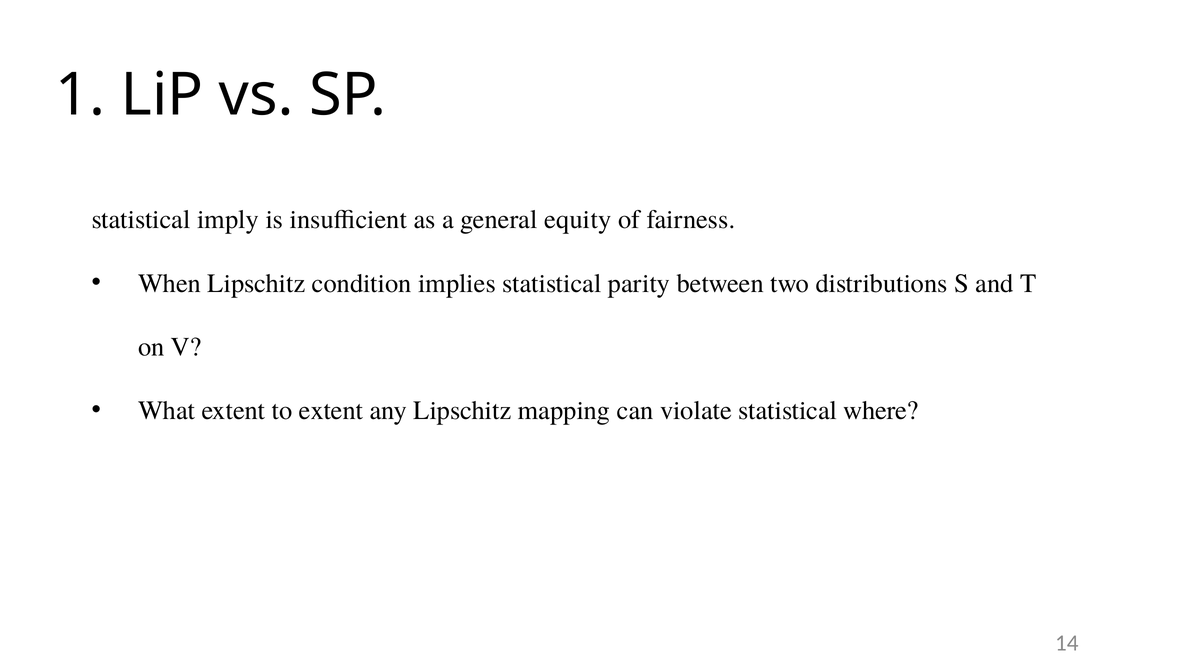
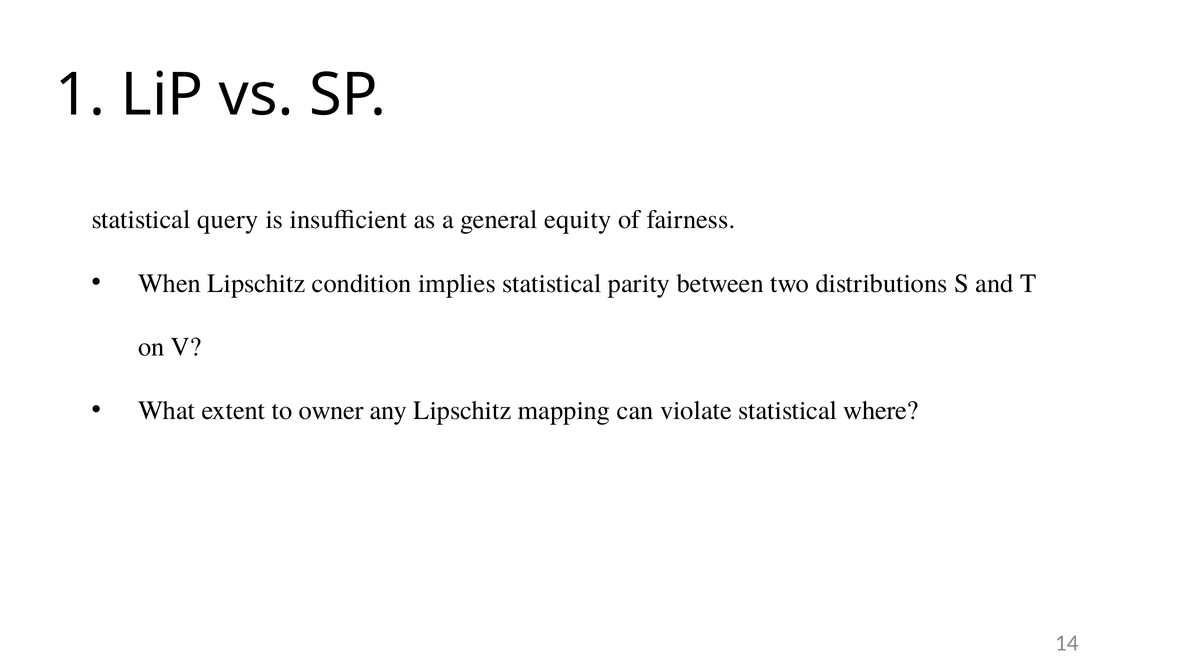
imply: imply -> query
to extent: extent -> owner
